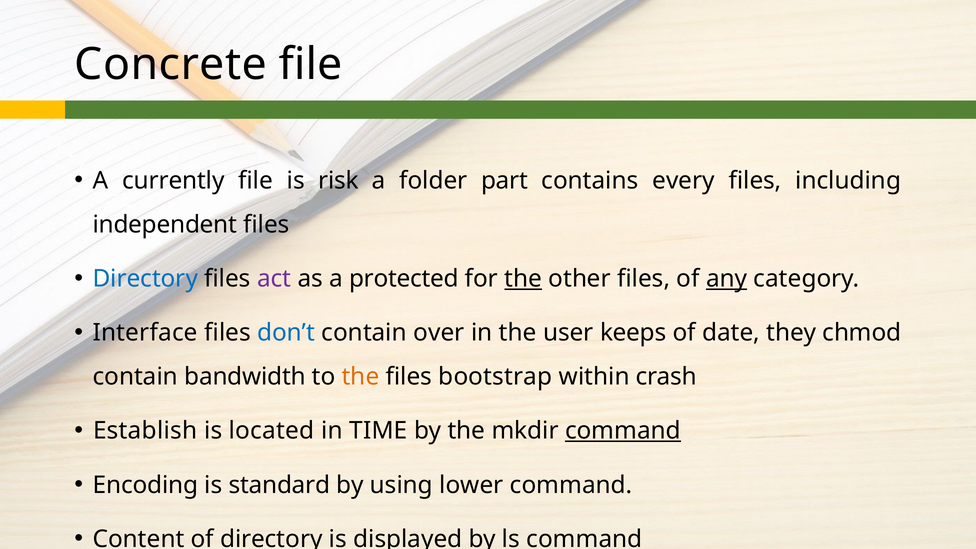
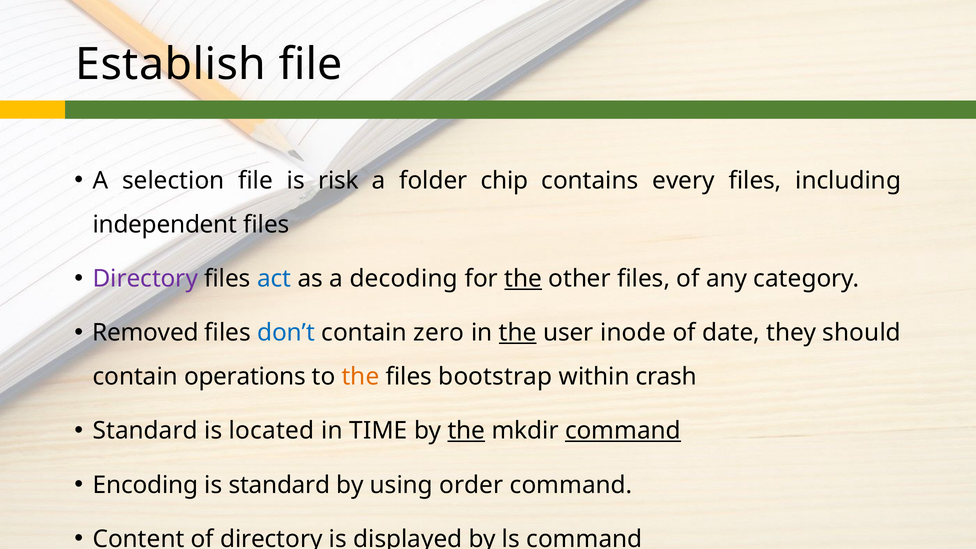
Concrete: Concrete -> Establish
currently: currently -> selection
part: part -> chip
Directory at (145, 279) colour: blue -> purple
act colour: purple -> blue
protected: protected -> decoding
any underline: present -> none
Interface: Interface -> Removed
over: over -> zero
the at (518, 333) underline: none -> present
keeps: keeps -> inode
chmod: chmod -> should
bandwidth: bandwidth -> operations
Establish at (145, 431): Establish -> Standard
the at (466, 431) underline: none -> present
lower: lower -> order
